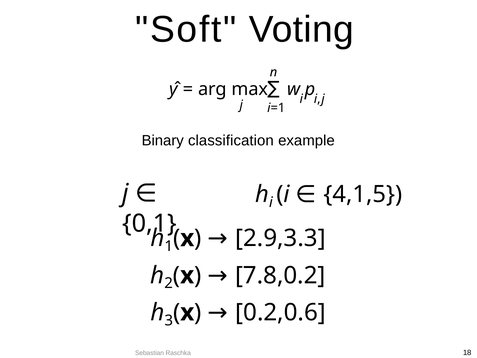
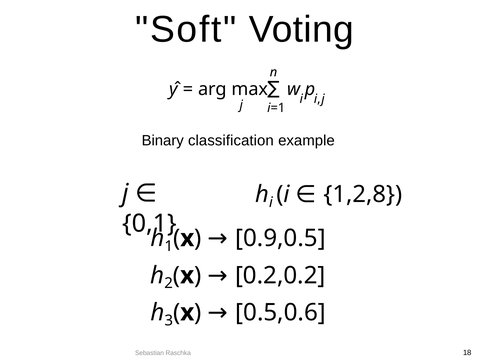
4,1,5: 4,1,5 -> 1,2,8
2.9,3.3: 2.9,3.3 -> 0.9,0.5
7.8,0.2: 7.8,0.2 -> 0.2,0.2
0.2,0.6: 0.2,0.6 -> 0.5,0.6
